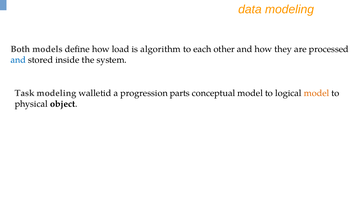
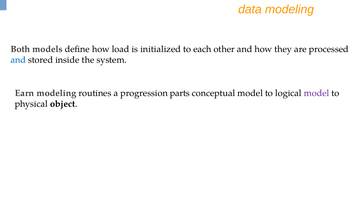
algorithm: algorithm -> initialized
Task: Task -> Earn
walletid: walletid -> routines
model at (317, 93) colour: orange -> purple
